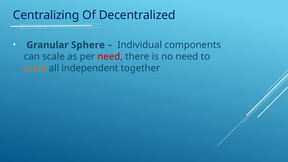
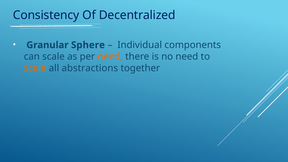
Centralizing: Centralizing -> Consistency
need at (110, 57) colour: red -> orange
independent: independent -> abstractions
